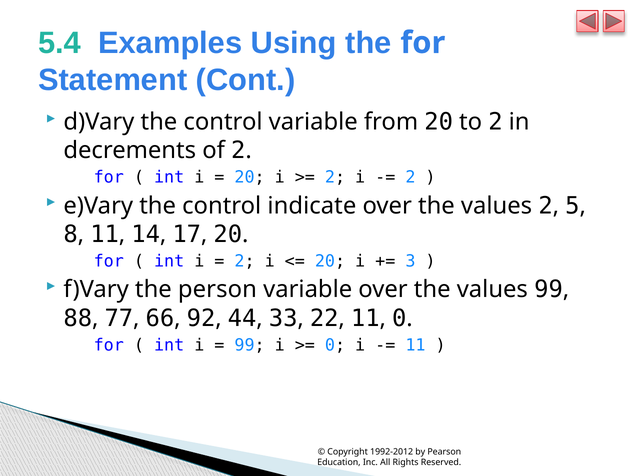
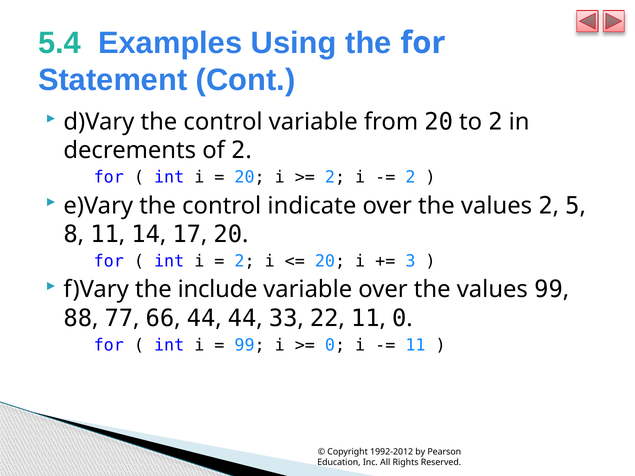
person: person -> include
92 at (201, 318): 92 -> 44
